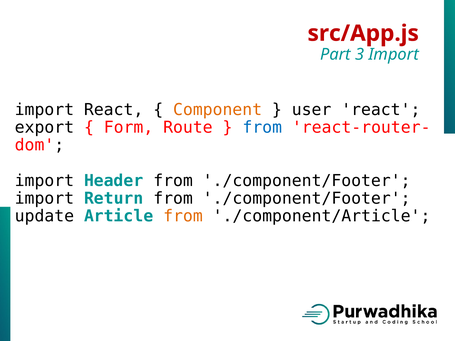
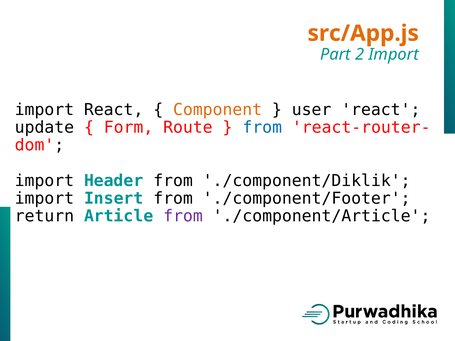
src/App.js colour: red -> orange
3: 3 -> 2
export: export -> update
Header from ./component/Footer: ./component/Footer -> ./component/Diklik
Return: Return -> Insert
update: update -> return
from at (183, 216) colour: orange -> purple
